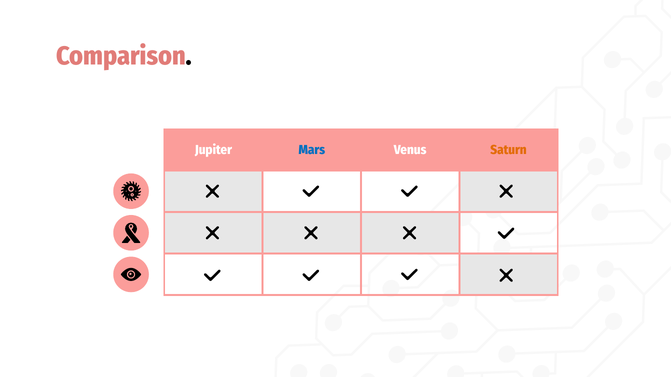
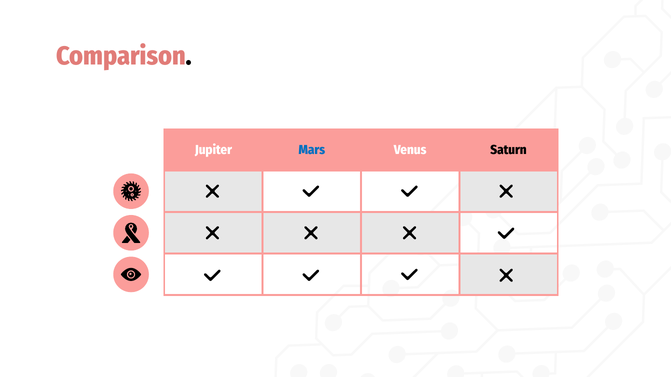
Saturn colour: orange -> black
